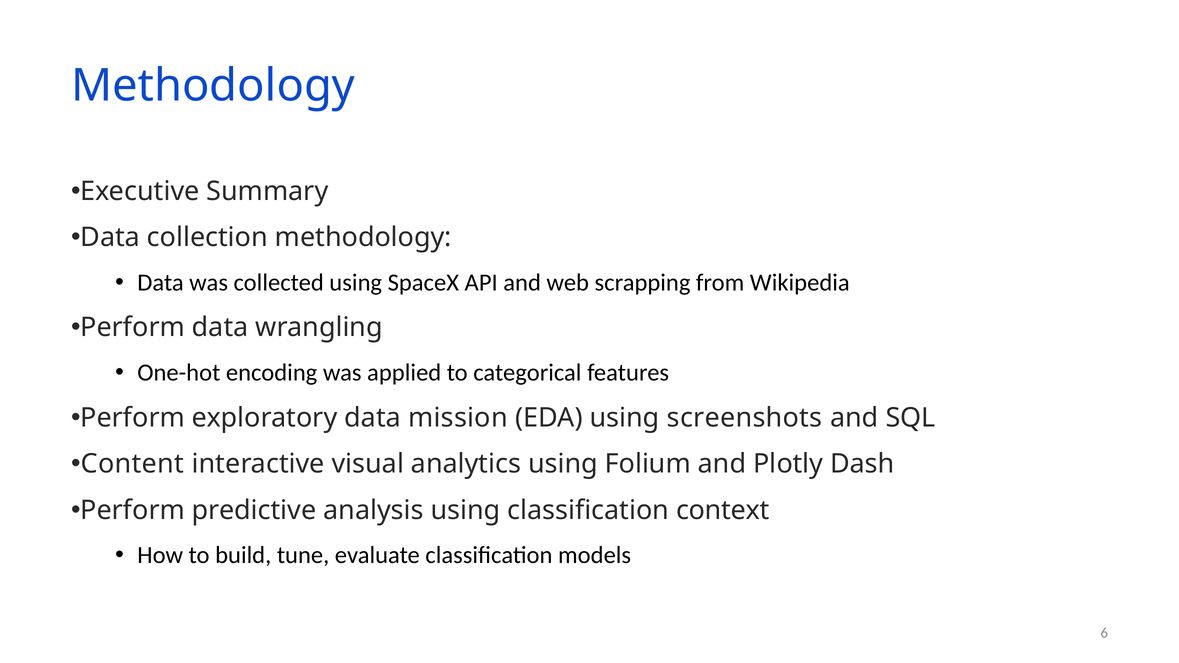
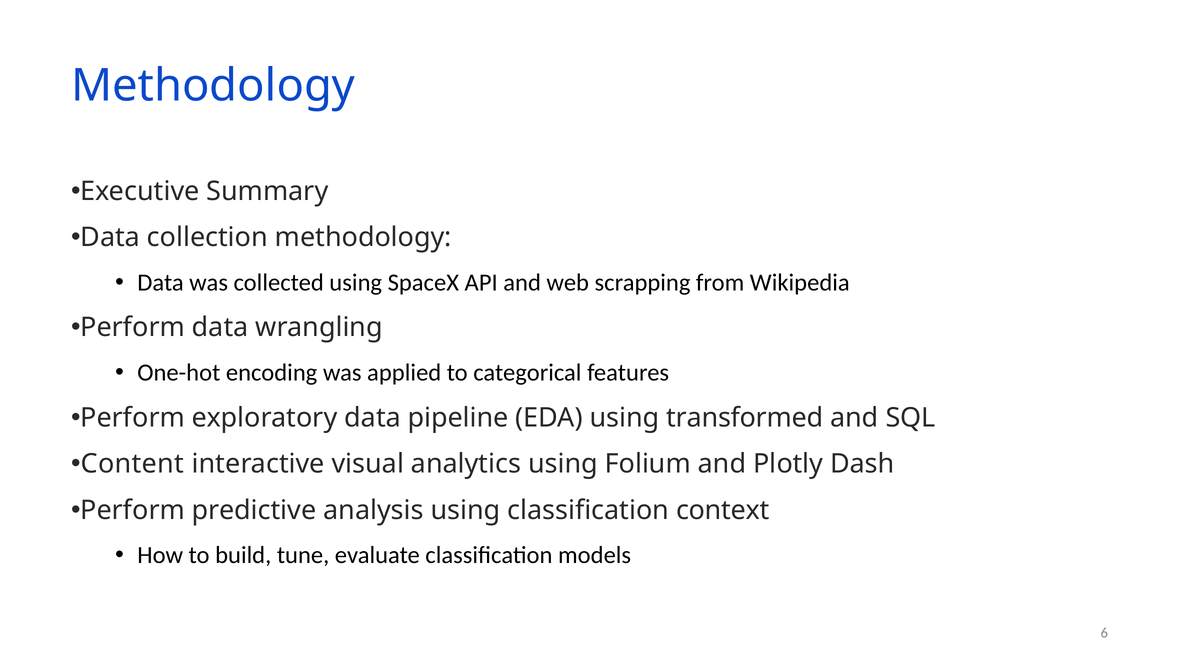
mission: mission -> pipeline
screenshots: screenshots -> transformed
